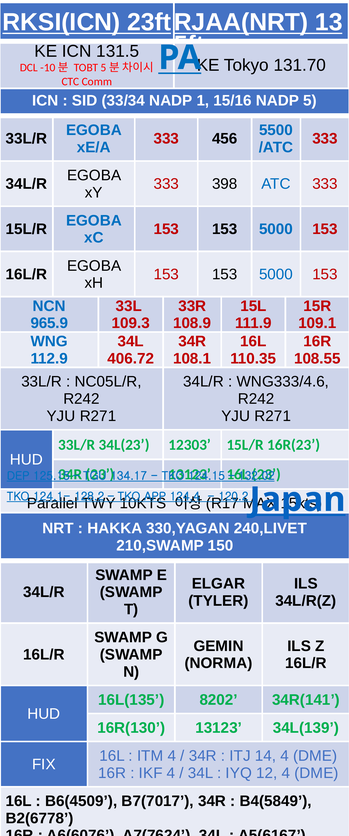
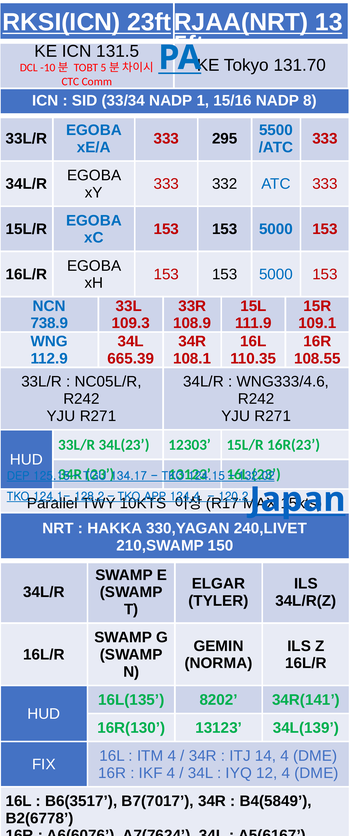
NADP 5: 5 -> 8
456: 456 -> 295
398: 398 -> 332
965.9: 965.9 -> 738.9
406.72: 406.72 -> 665.39
B6(4509: B6(4509 -> B6(3517
